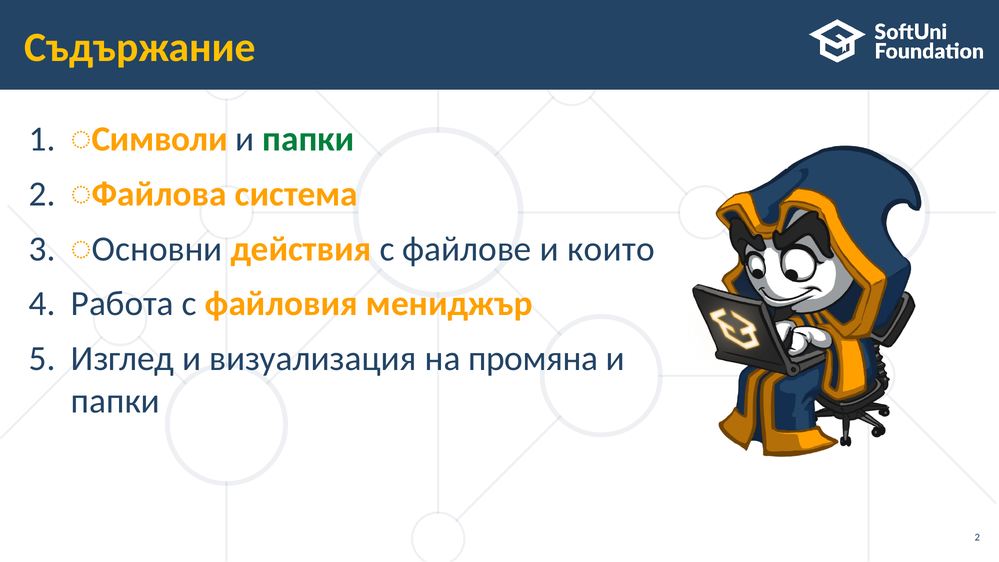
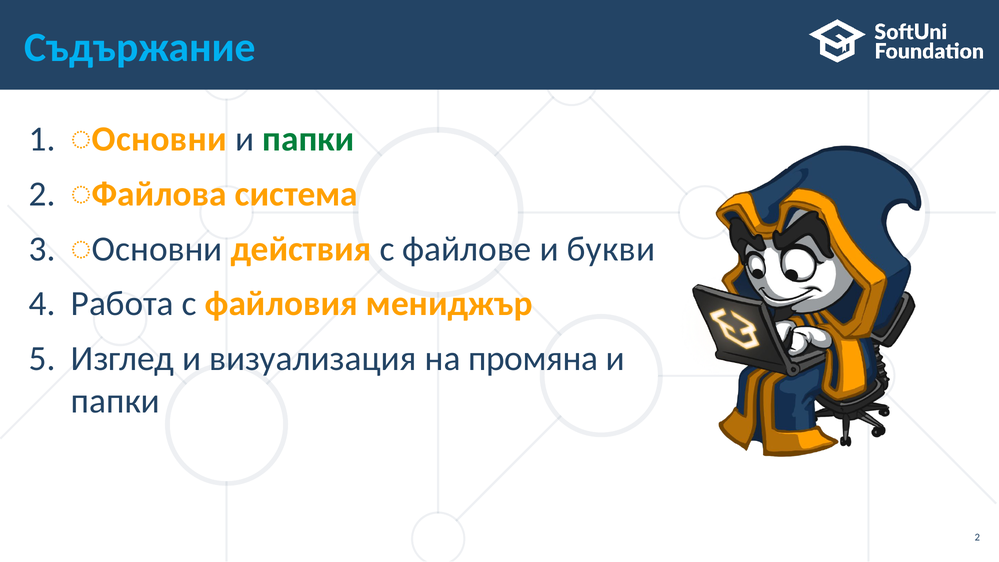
Съдържание colour: yellow -> light blue
Символи at (160, 139): Символи -> Основни
които: които -> букви
